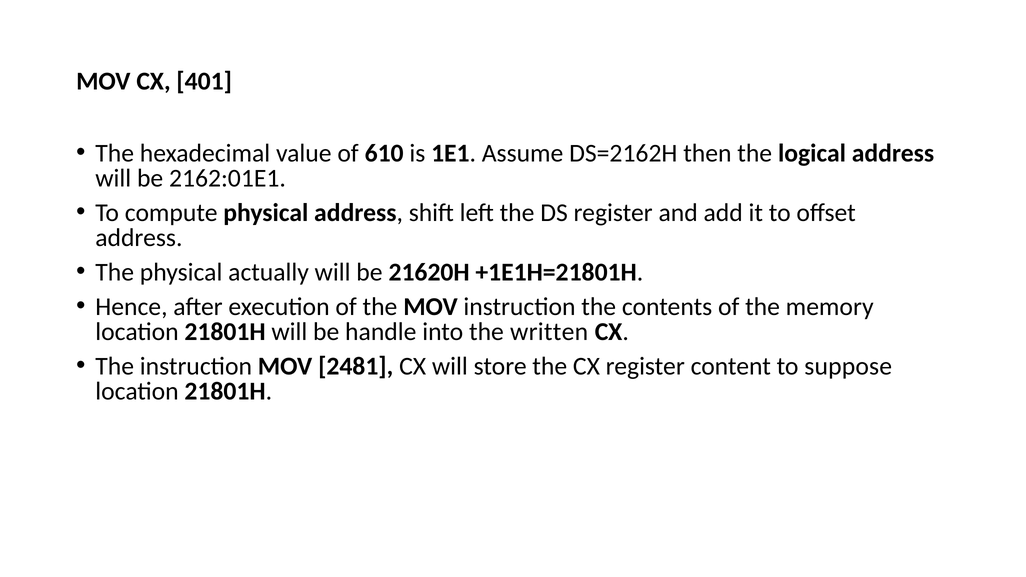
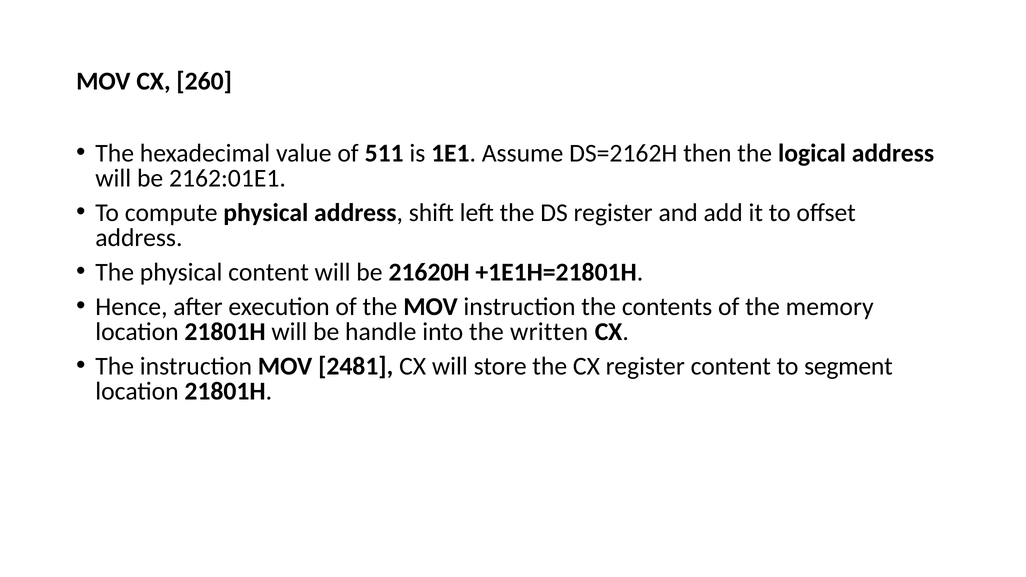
401: 401 -> 260
610: 610 -> 511
physical actually: actually -> content
suppose: suppose -> segment
